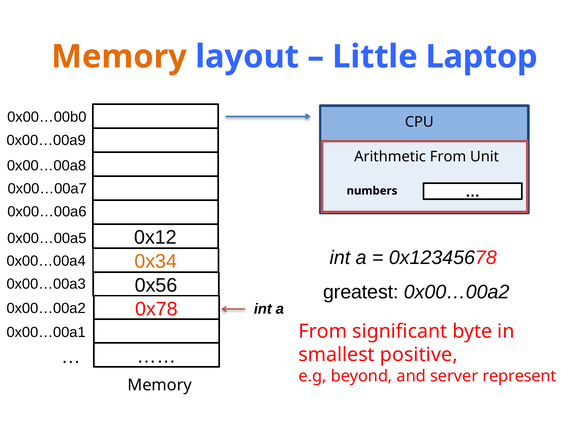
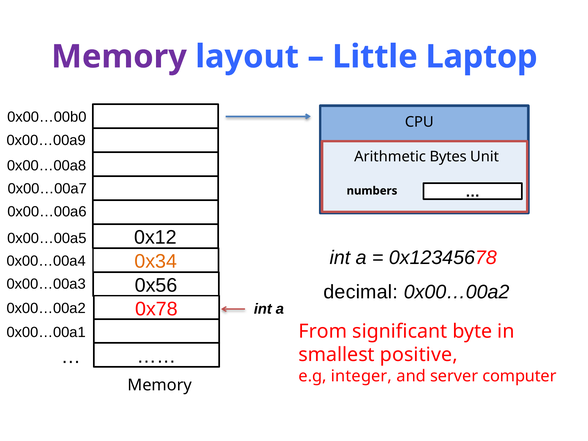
Memory at (119, 57) colour: orange -> purple
Arithmetic From: From -> Bytes
greatest: greatest -> decimal
beyond: beyond -> integer
represent: represent -> computer
